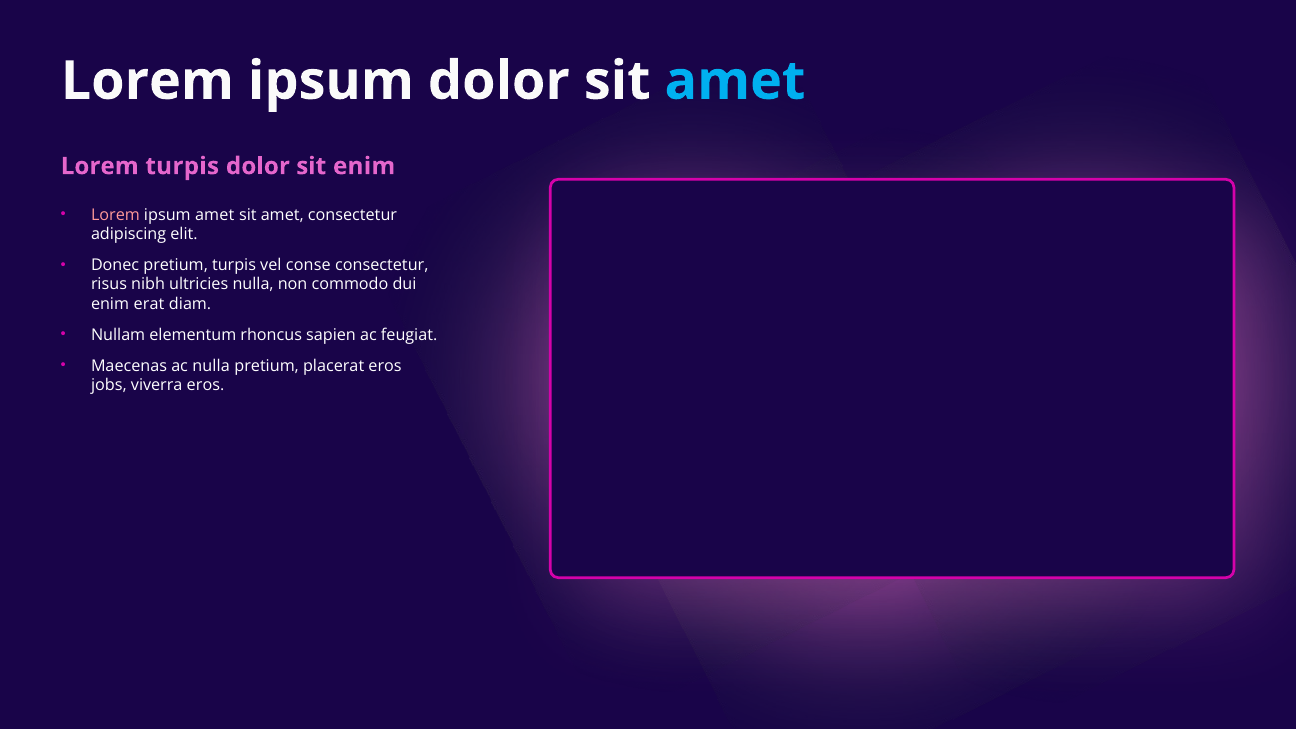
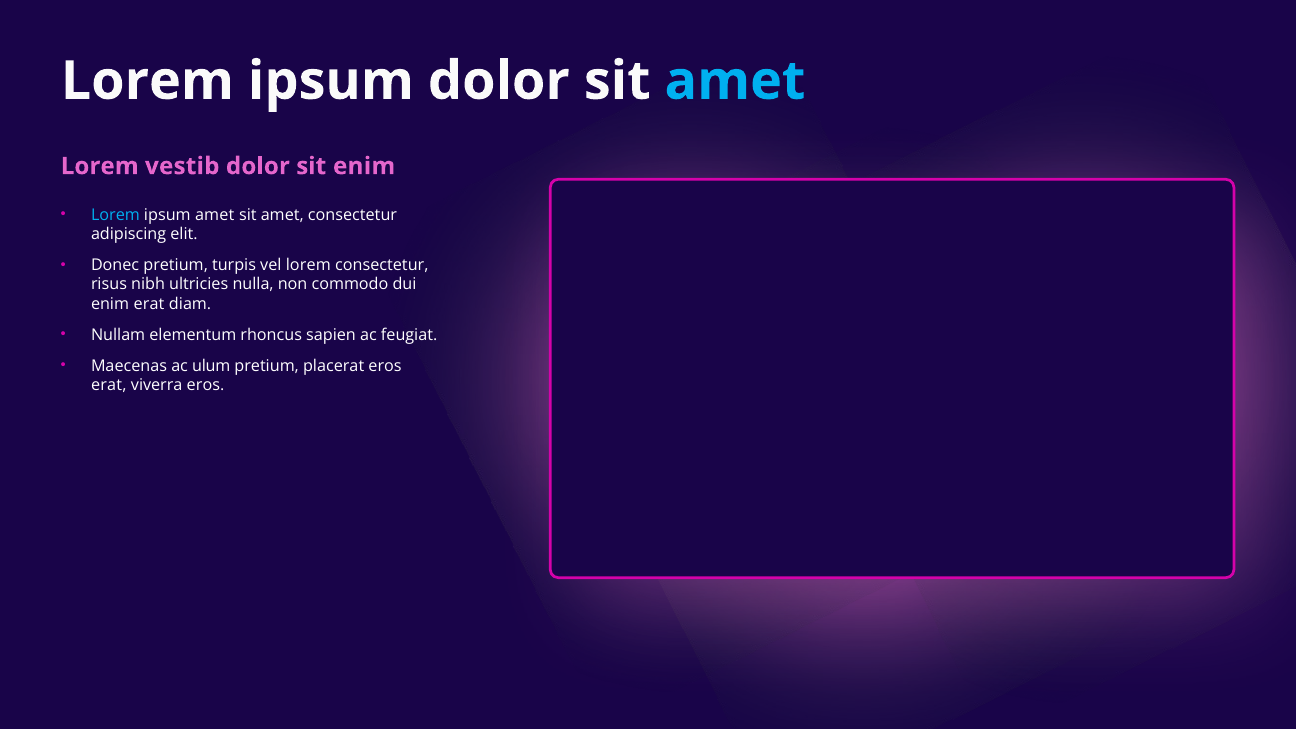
Lorem turpis: turpis -> vestib
Lorem at (115, 215) colour: pink -> light blue
vel conse: conse -> lorem
ac nulla: nulla -> ulum
jobs at (109, 385): jobs -> erat
